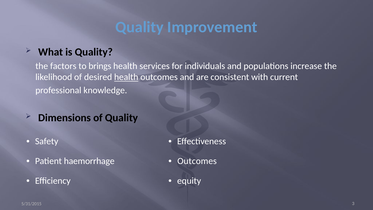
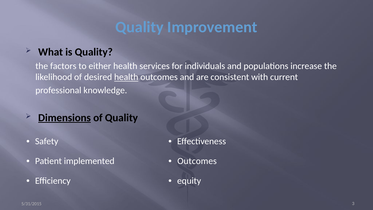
brings: brings -> either
Dimensions underline: none -> present
haemorrhage: haemorrhage -> implemented
